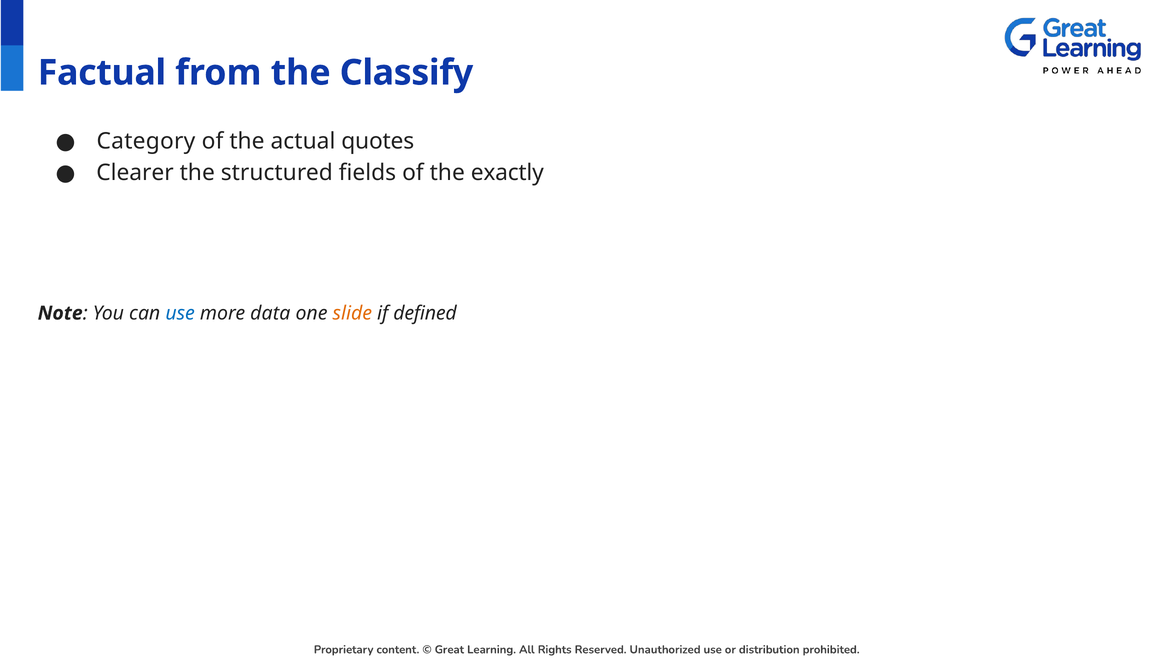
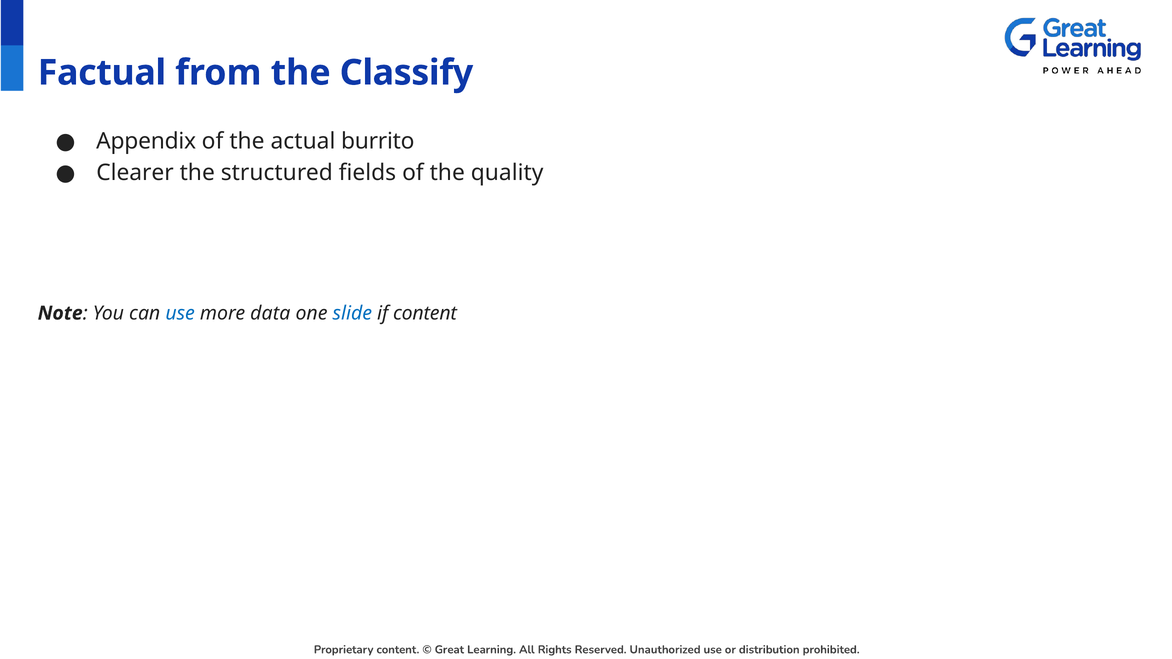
Category: Category -> Appendix
quotes: quotes -> burrito
exactly: exactly -> quality
slide colour: orange -> blue
if defined: defined -> content
